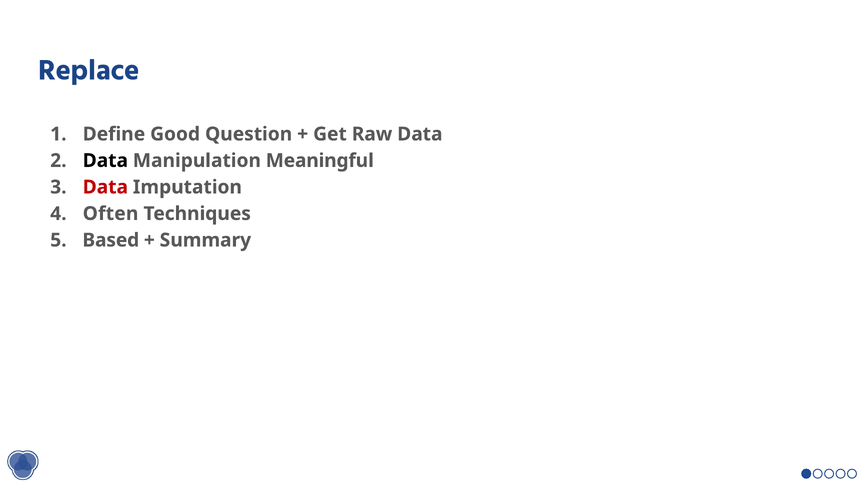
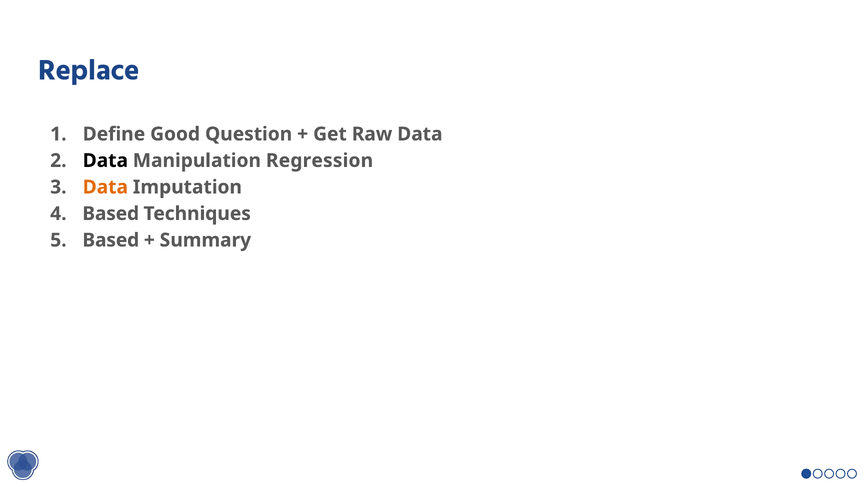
Meaningful: Meaningful -> Regression
Data at (105, 187) colour: red -> orange
Often at (111, 214): Often -> Based
